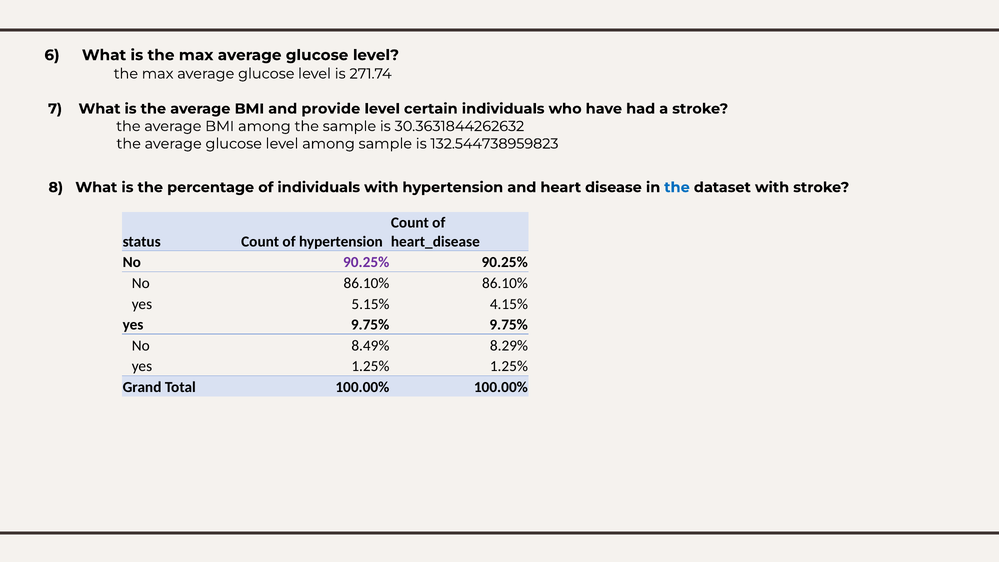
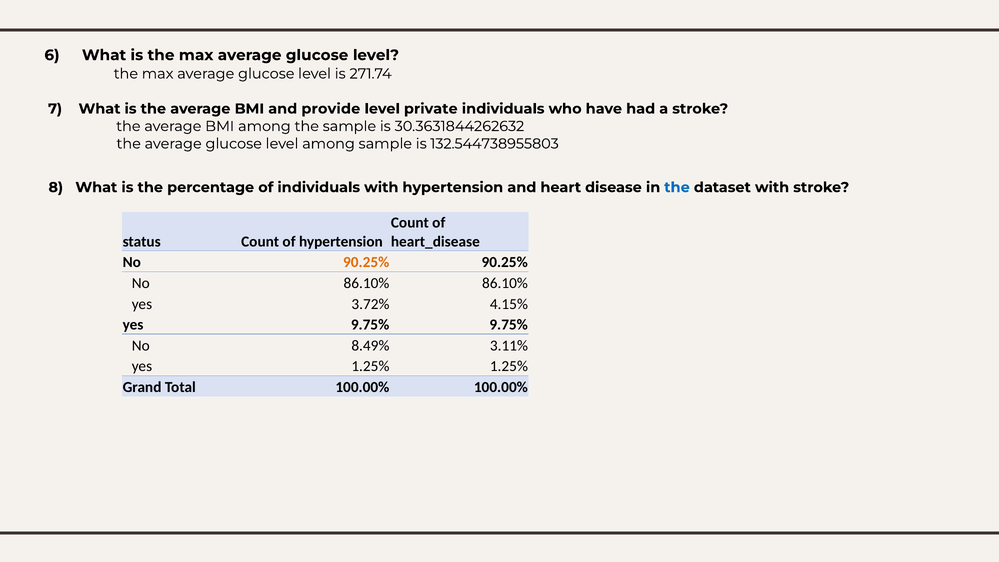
certain: certain -> private
132.544738959823: 132.544738959823 -> 132.544738955803
90.25% at (366, 262) colour: purple -> orange
5.15%: 5.15% -> 3.72%
8.29%: 8.29% -> 3.11%
